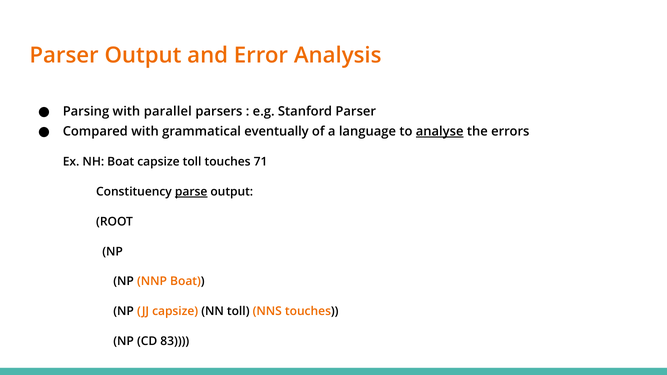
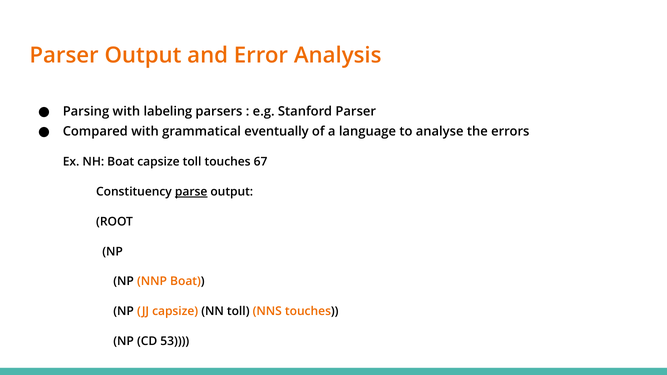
parallel: parallel -> labeling
analyse underline: present -> none
71: 71 -> 67
83: 83 -> 53
